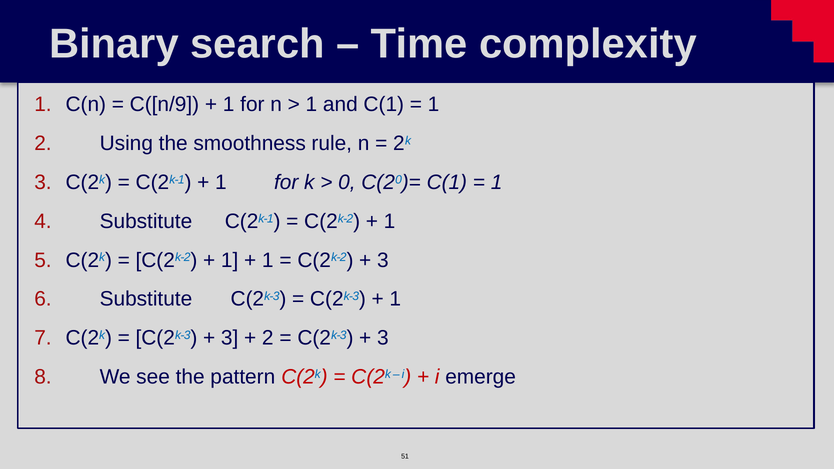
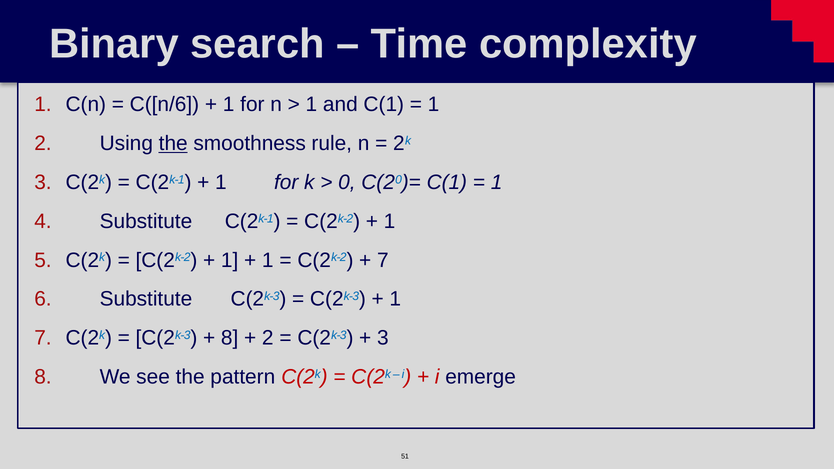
C([n/9: C([n/9 -> C([n/6
the at (173, 144) underline: none -> present
3 at (383, 260): 3 -> 7
3 at (230, 338): 3 -> 8
